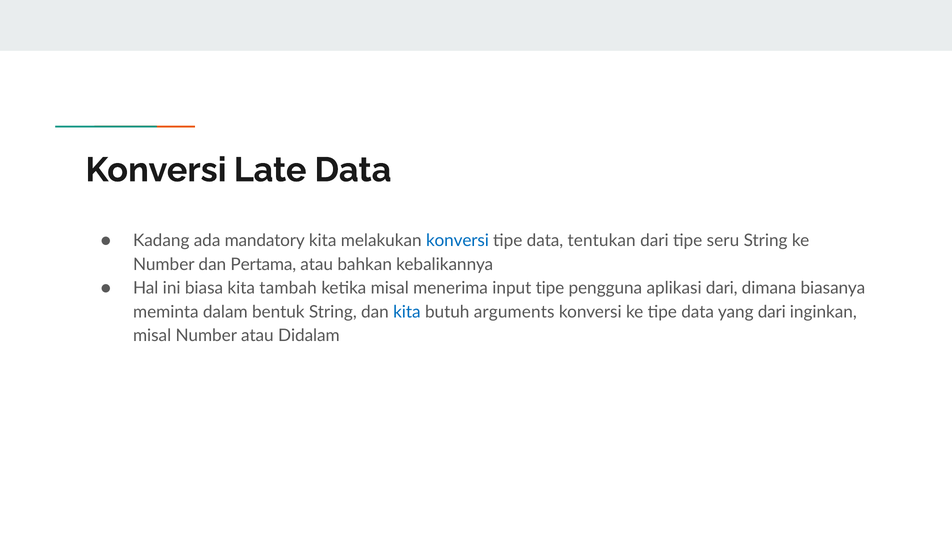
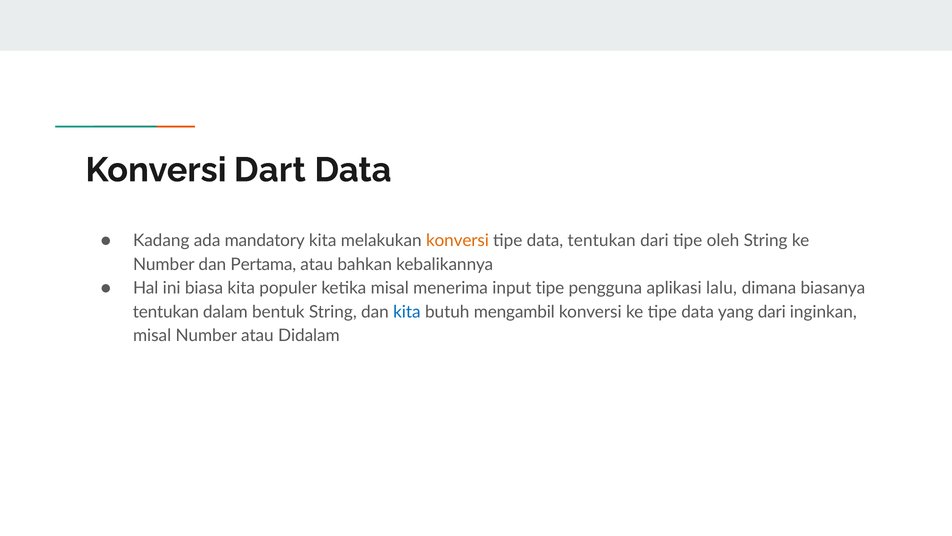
Late: Late -> Dart
konversi at (457, 241) colour: blue -> orange
seru: seru -> oleh
tambah: tambah -> populer
aplikasi dari: dari -> lalu
meminta at (166, 312): meminta -> tentukan
arguments: arguments -> mengambil
